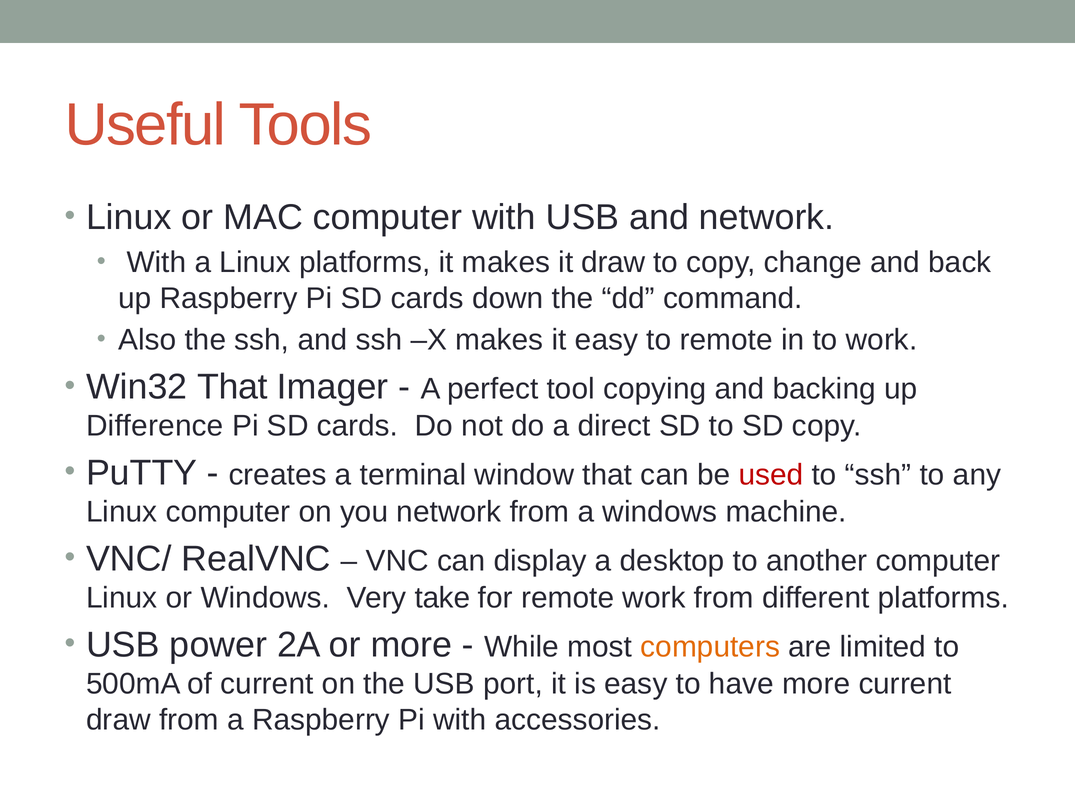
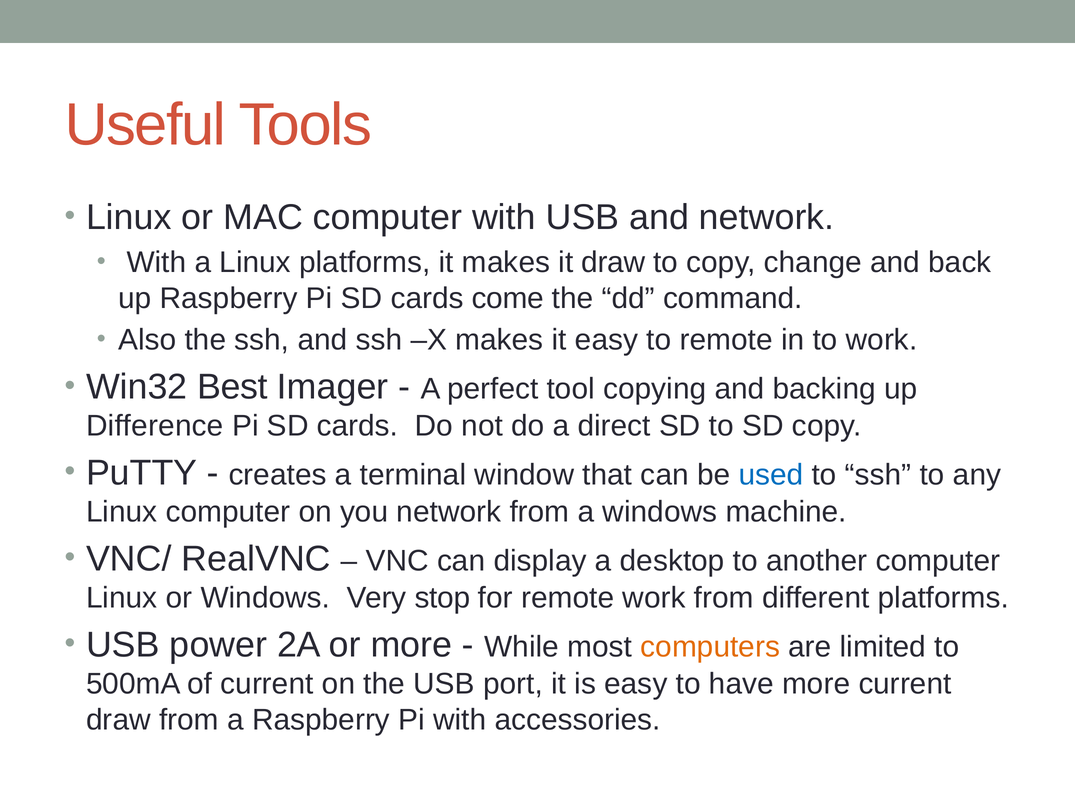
down: down -> come
Win32 That: That -> Best
used colour: red -> blue
take: take -> stop
